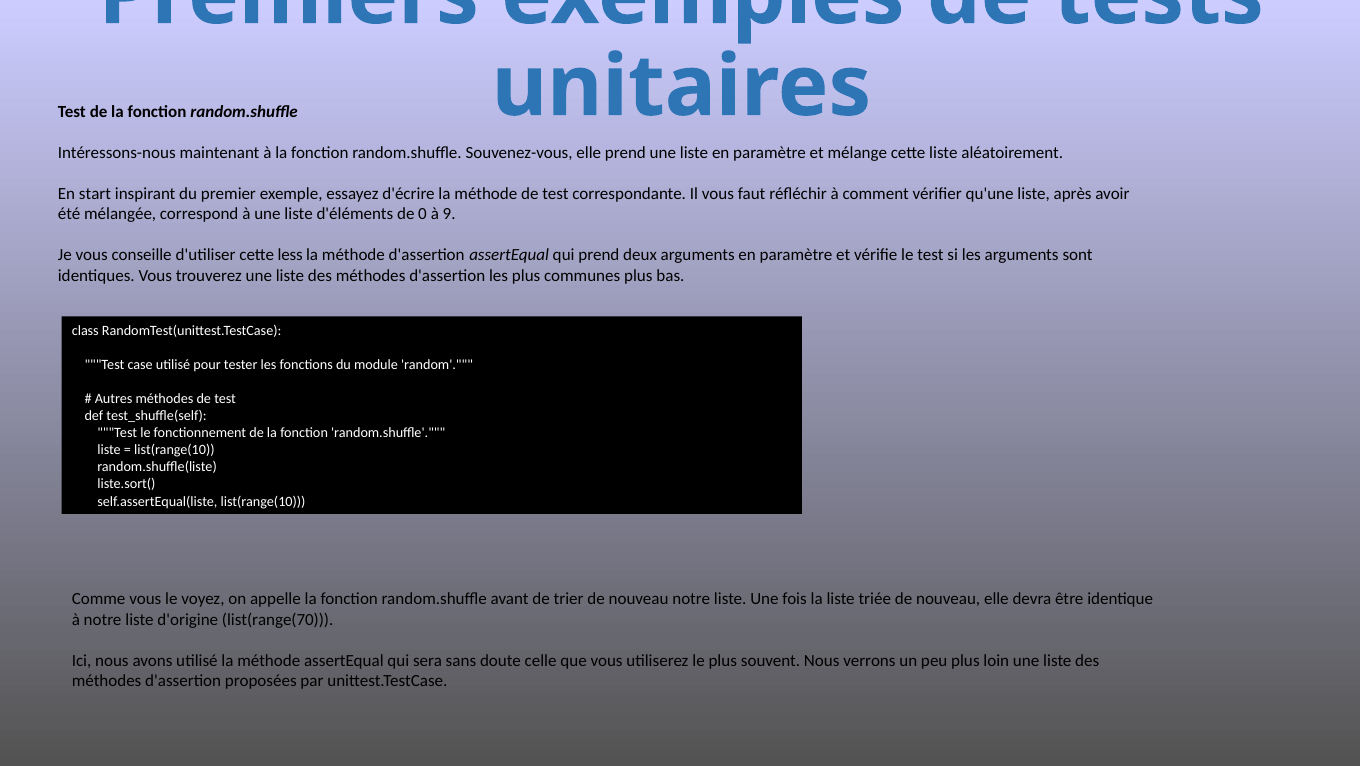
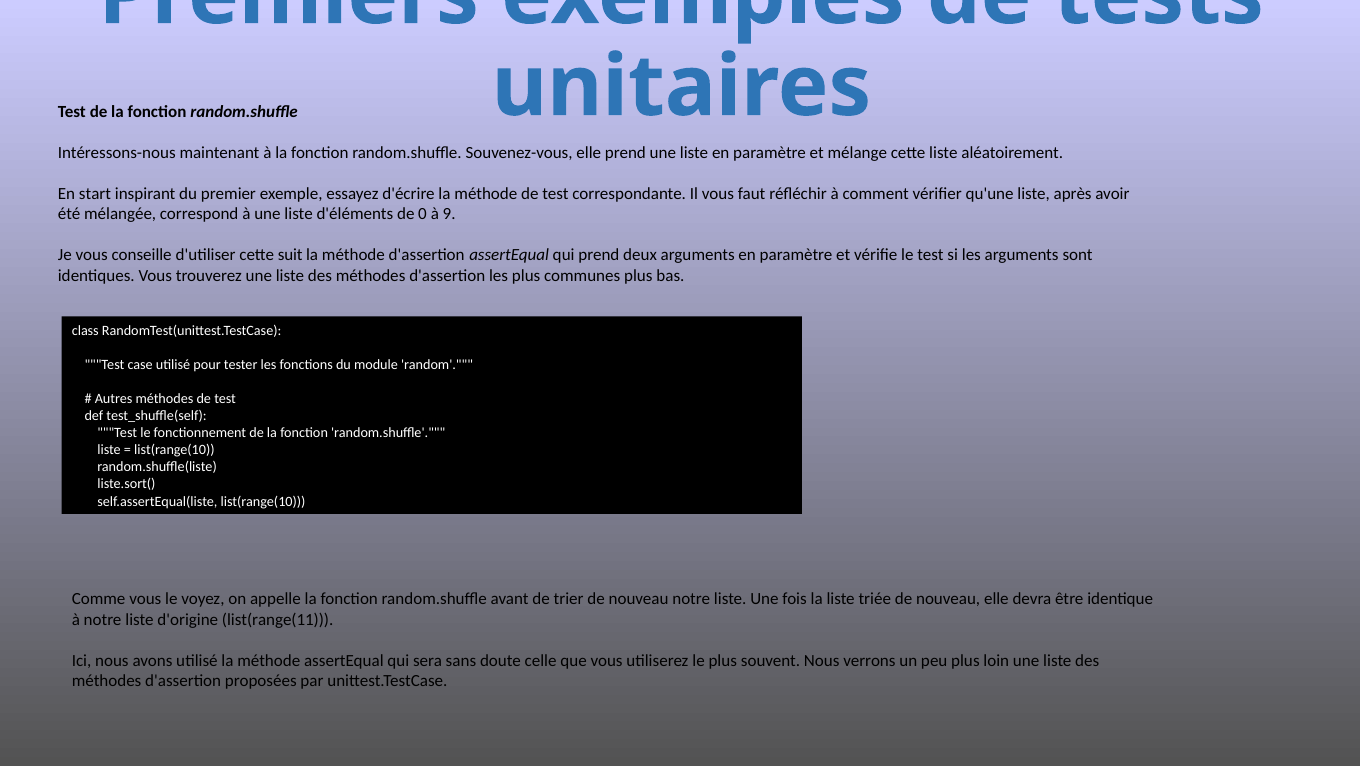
less: less -> suit
list(range(70: list(range(70 -> list(range(11
